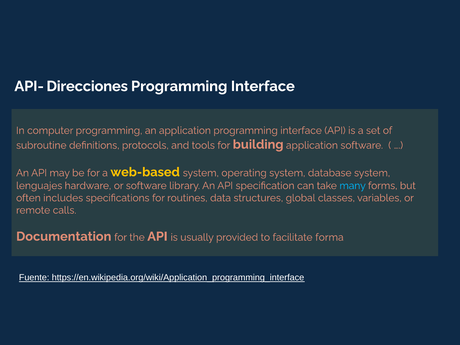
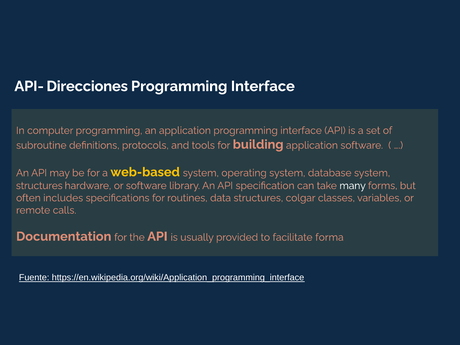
lenguajes at (39, 186): lenguajes -> structures
many colour: light blue -> white
global: global -> colgar
